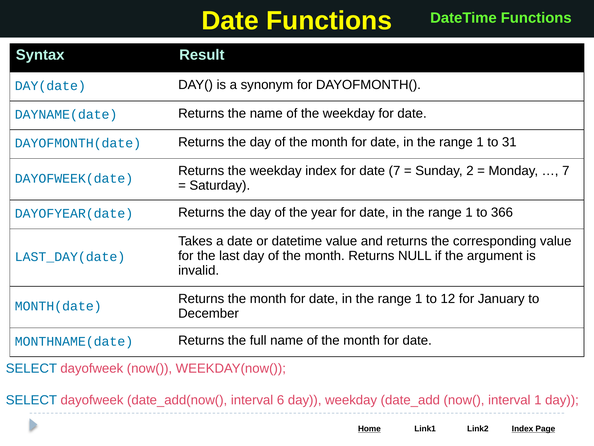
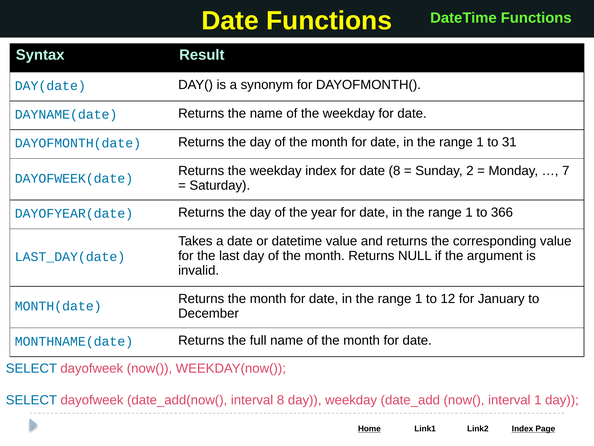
date 7: 7 -> 8
interval 6: 6 -> 8
